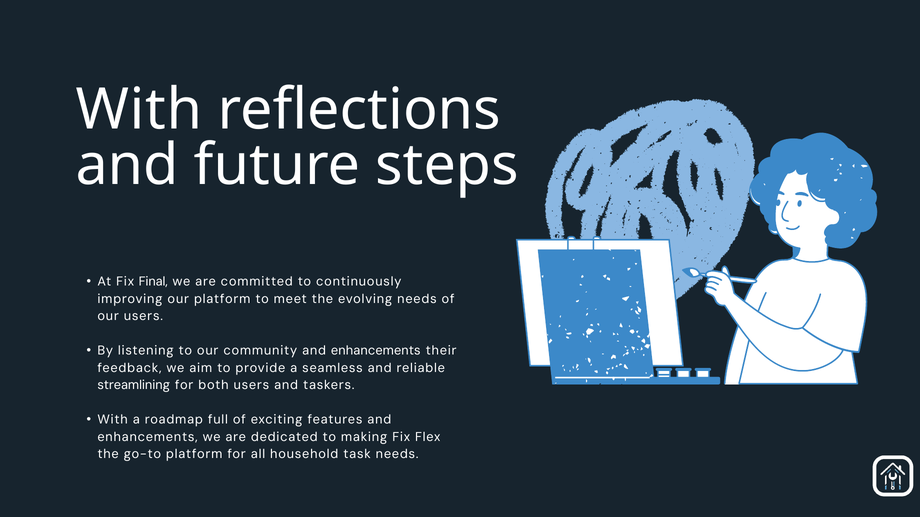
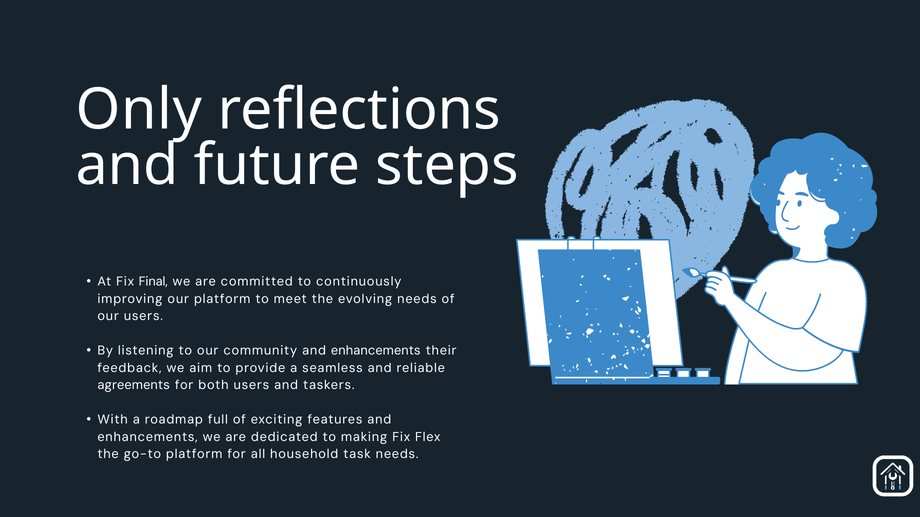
With at (139, 110): With -> Only
streamlining: streamlining -> agreements
